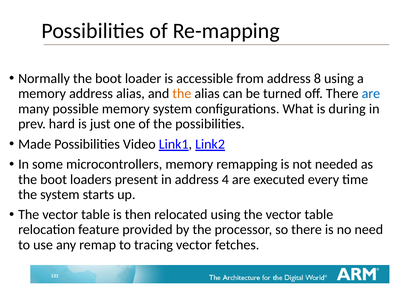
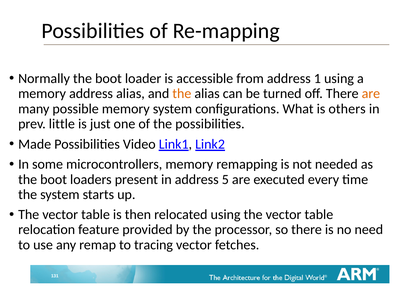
8: 8 -> 1
are at (371, 94) colour: blue -> orange
during: during -> others
hard: hard -> little
4: 4 -> 5
